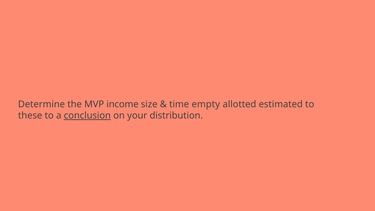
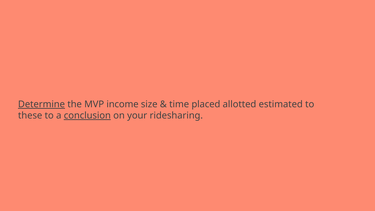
Determine underline: none -> present
empty: empty -> placed
distribution: distribution -> ridesharing
